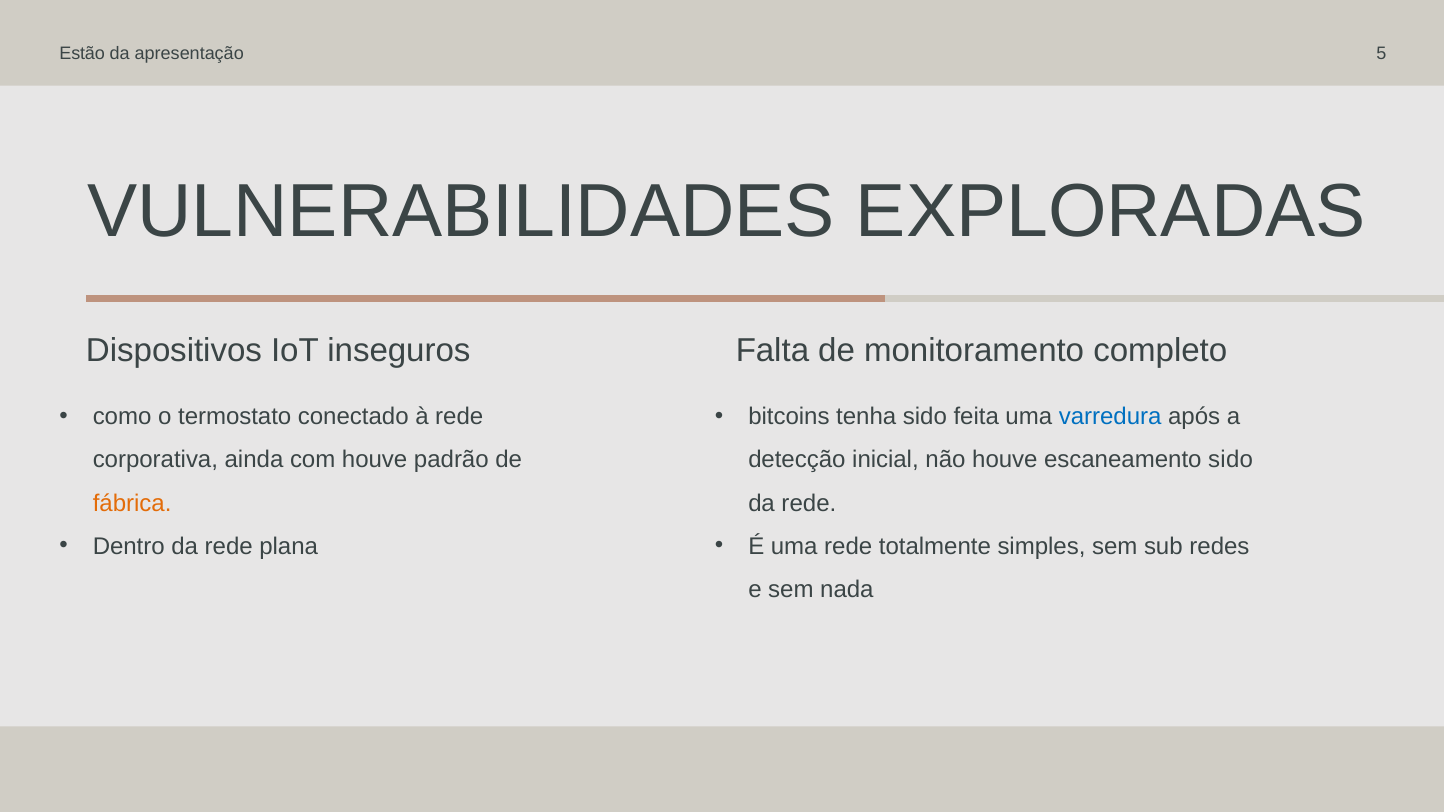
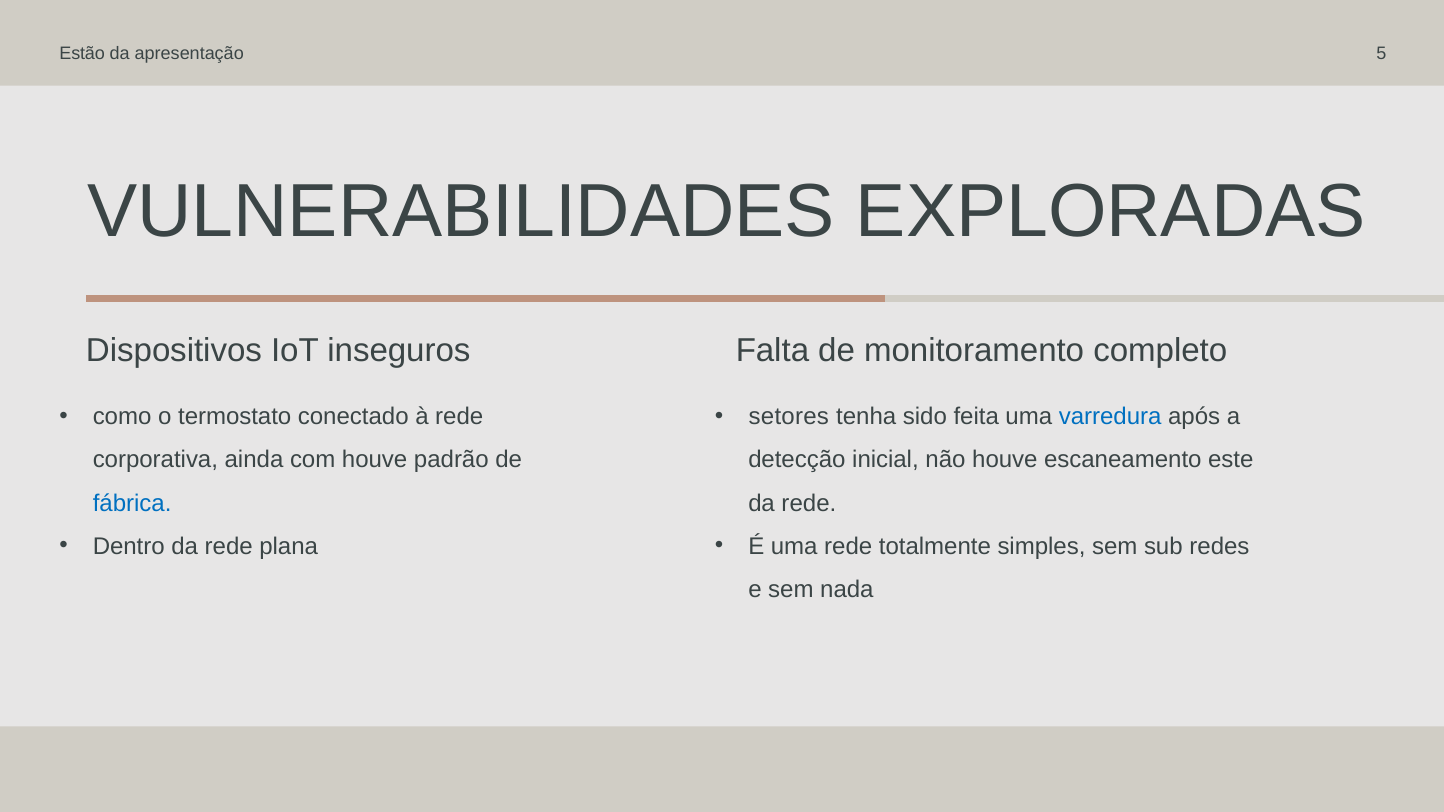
bitcoins: bitcoins -> setores
escaneamento sido: sido -> este
fábrica colour: orange -> blue
